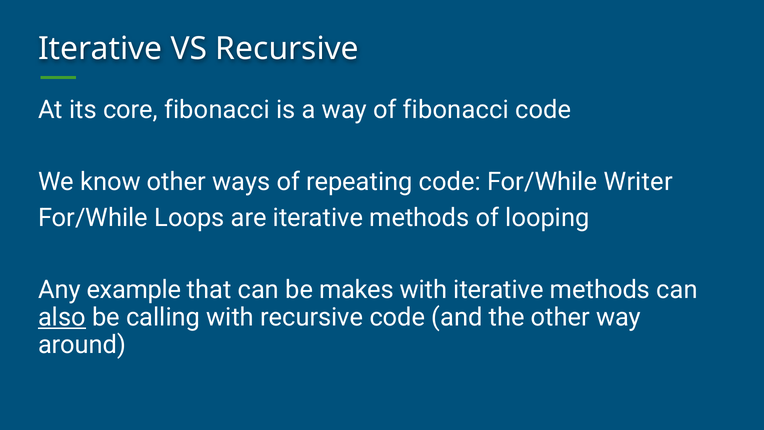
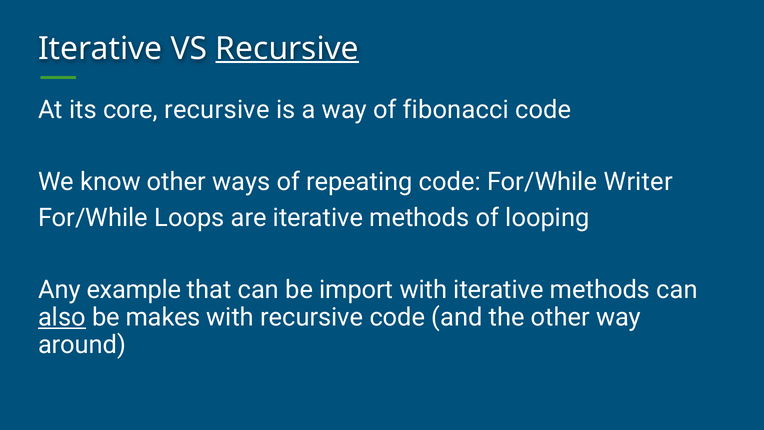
Recursive at (287, 48) underline: none -> present
core fibonacci: fibonacci -> recursive
makes: makes -> import
calling: calling -> makes
